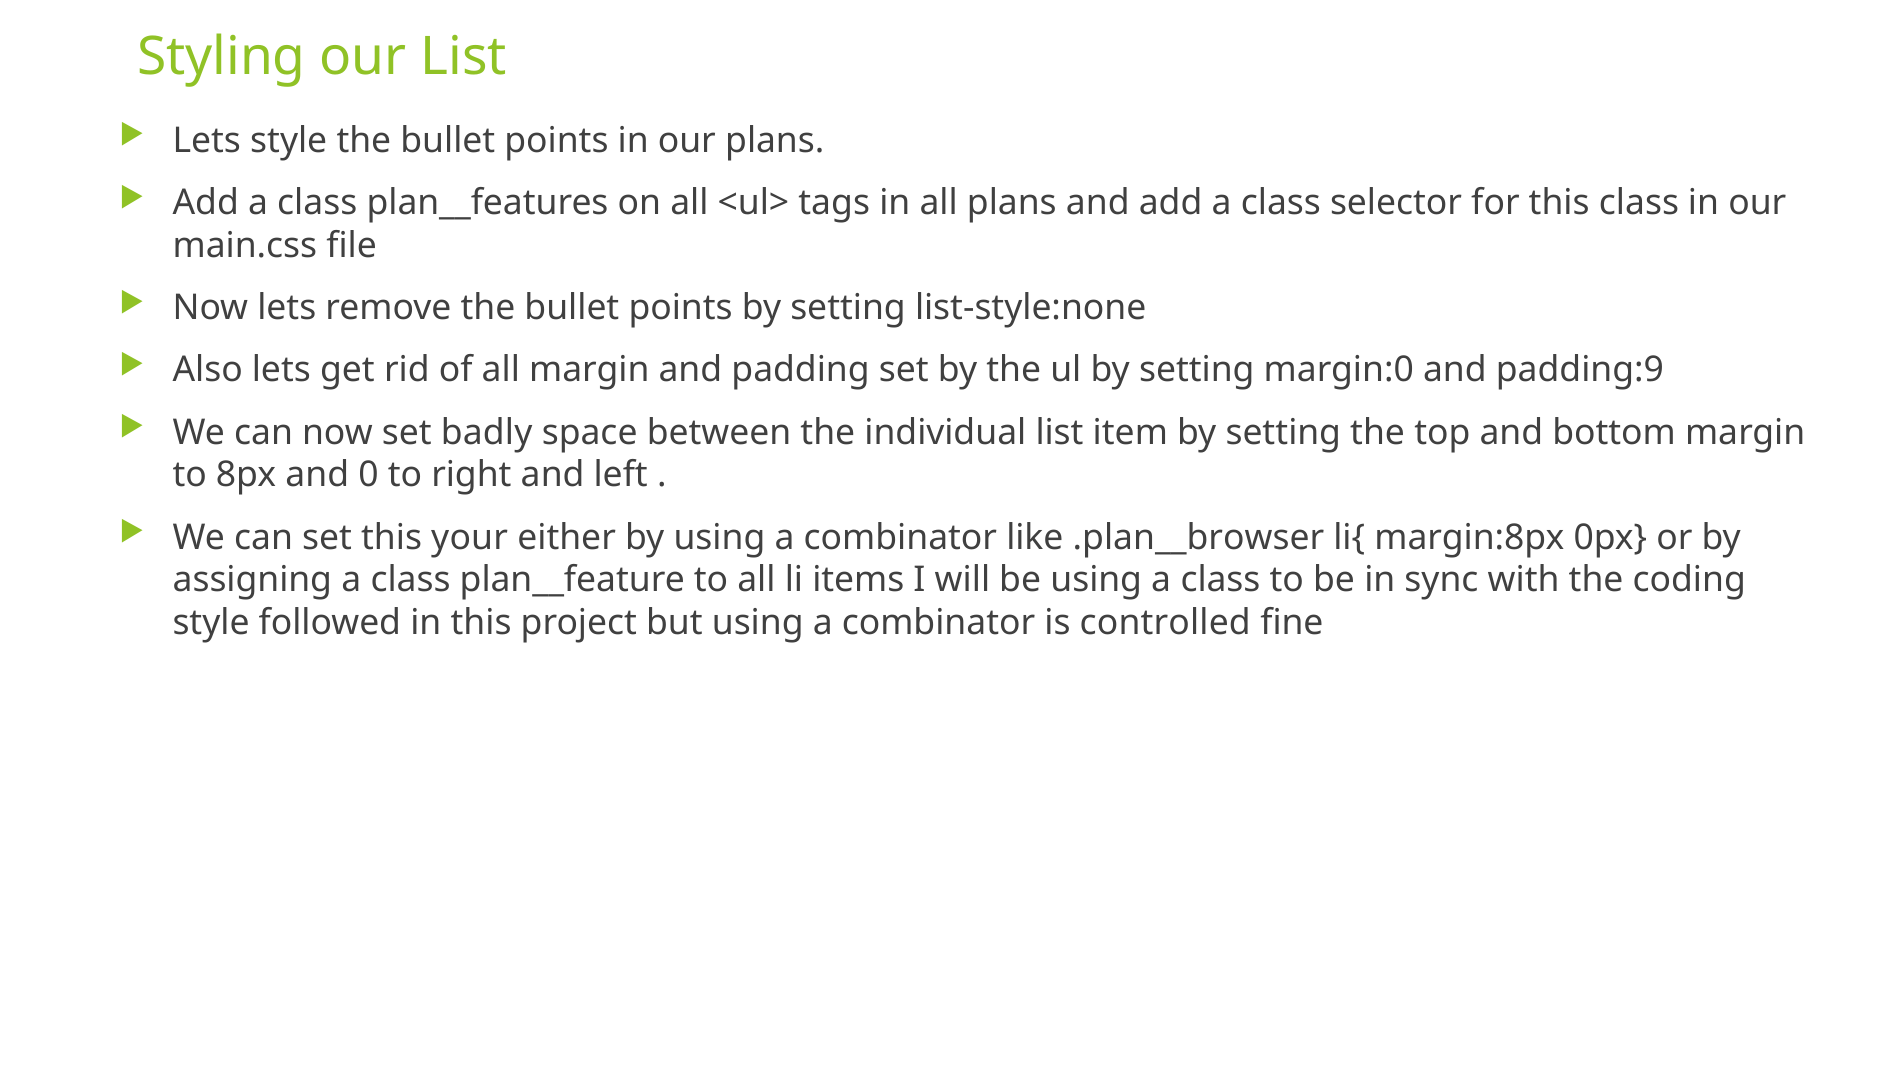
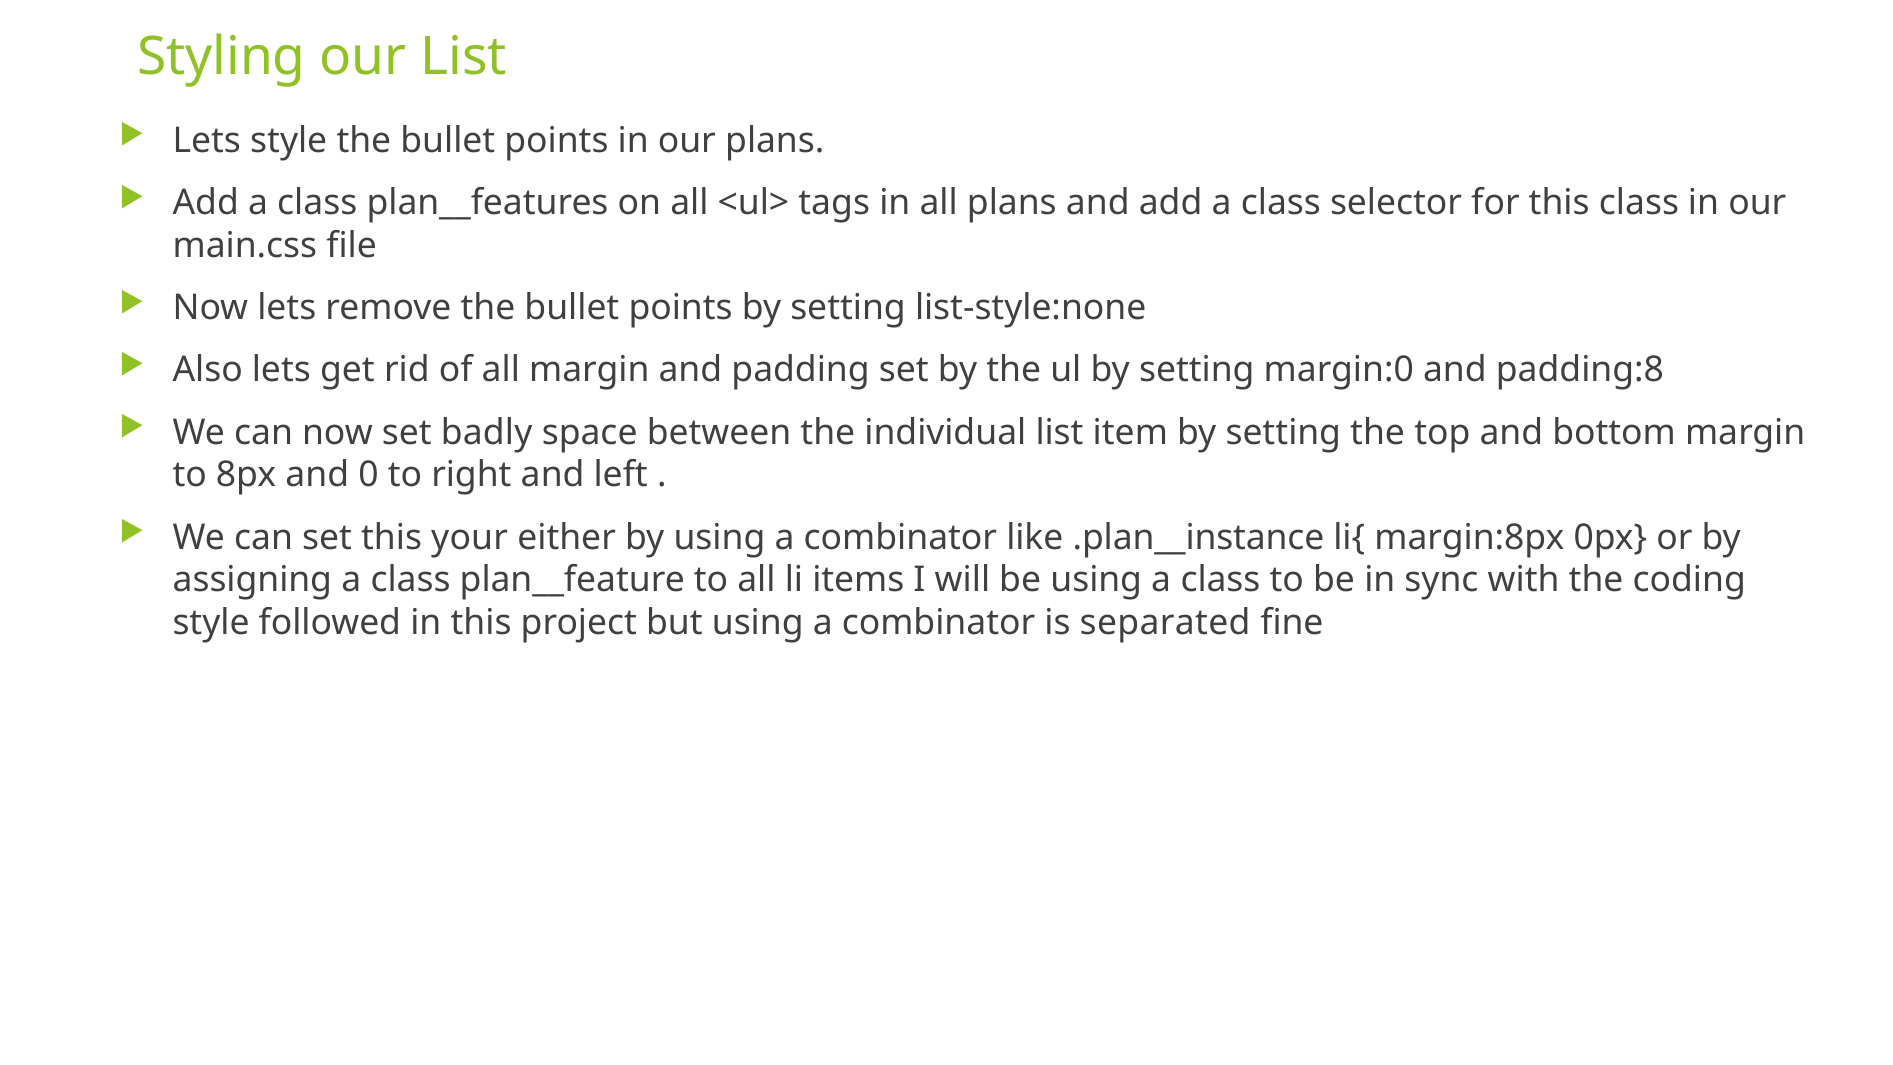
padding:9: padding:9 -> padding:8
.plan__browser: .plan__browser -> .plan__instance
controlled: controlled -> separated
